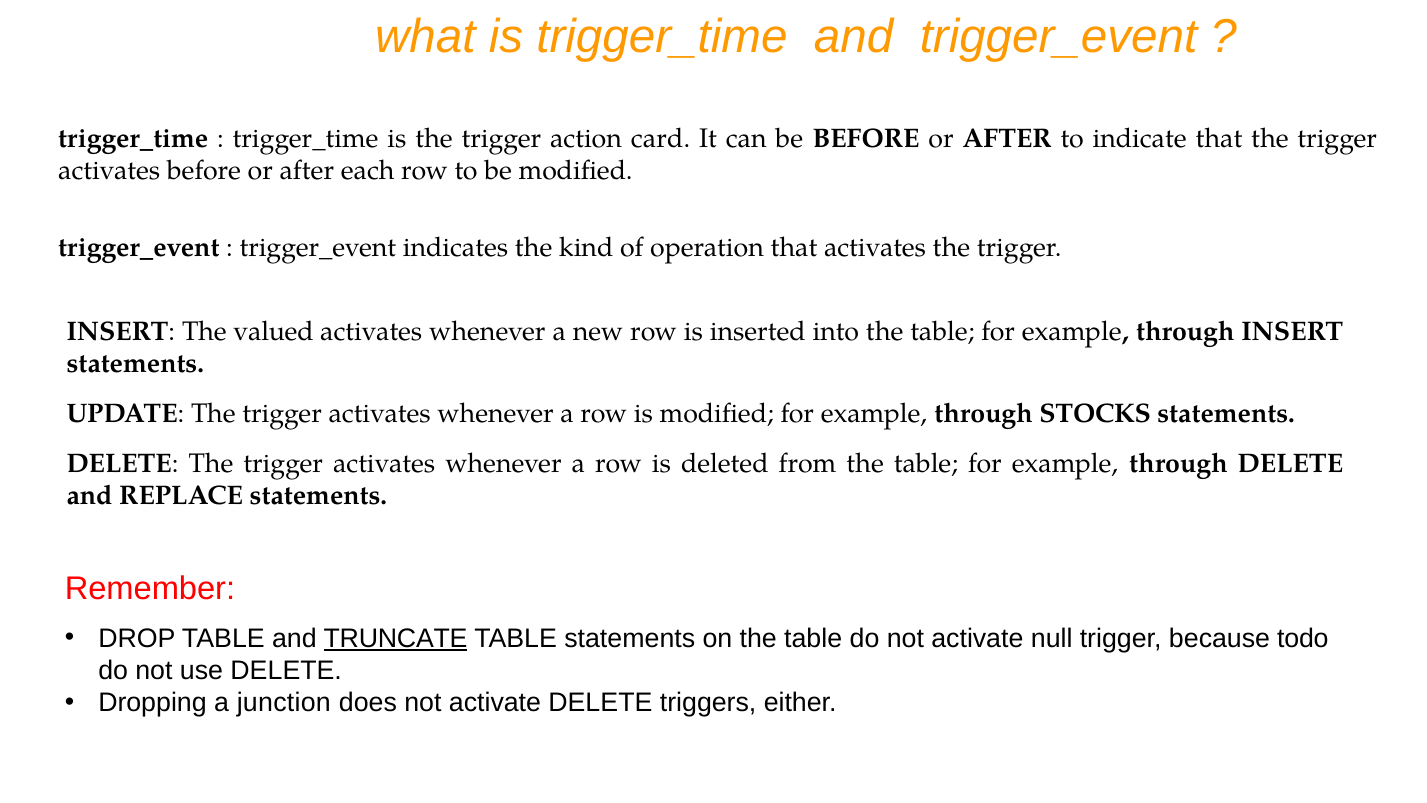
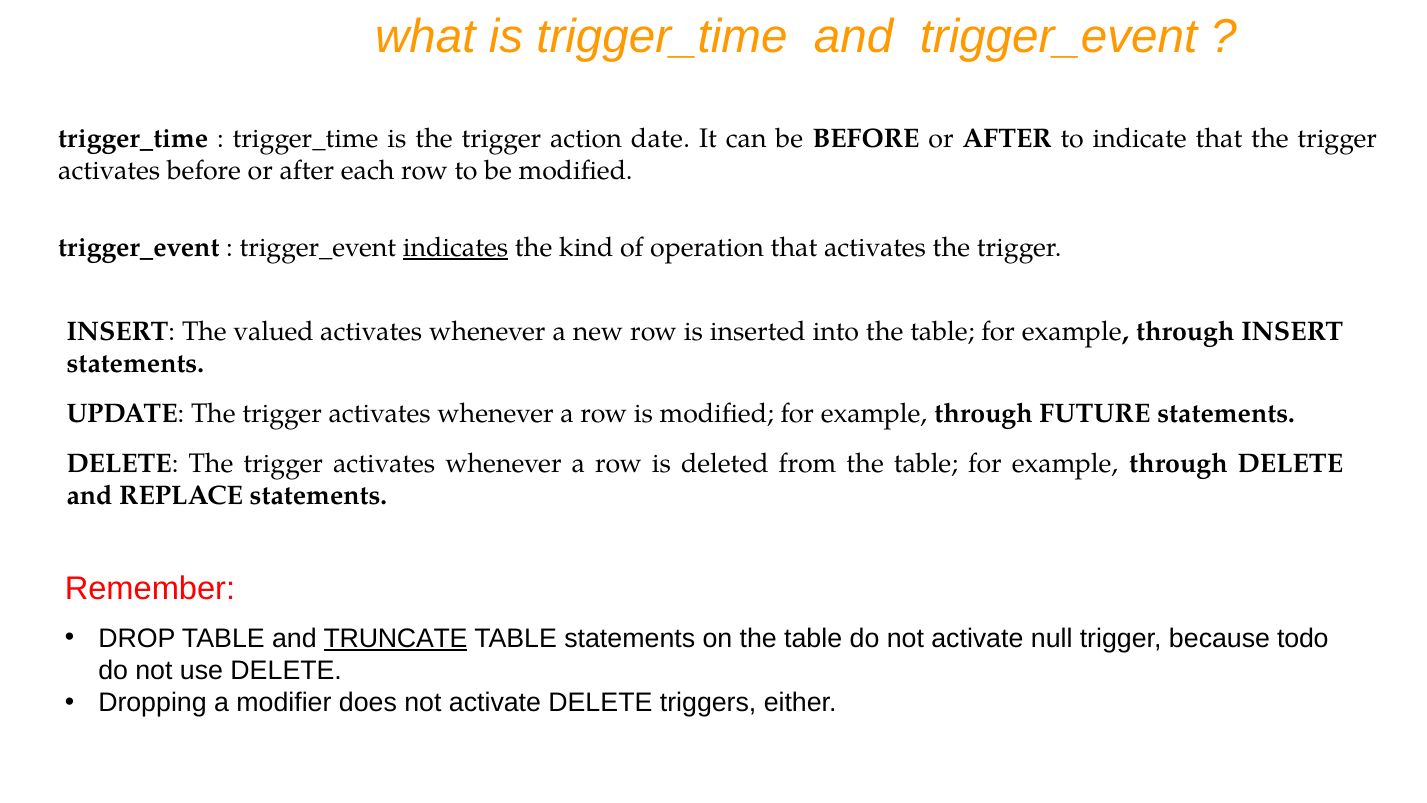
card: card -> date
indicates underline: none -> present
STOCKS: STOCKS -> FUTURE
junction: junction -> modifier
